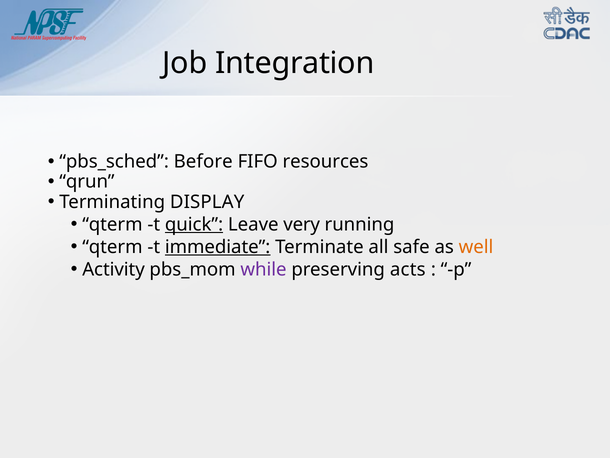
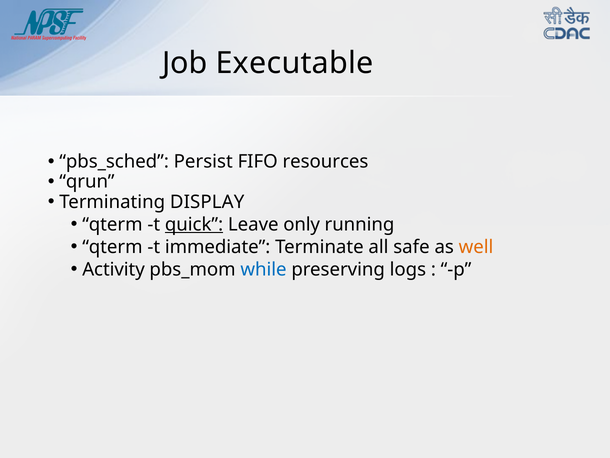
Integration: Integration -> Executable
Before: Before -> Persist
very: very -> only
immediate underline: present -> none
while colour: purple -> blue
acts: acts -> logs
